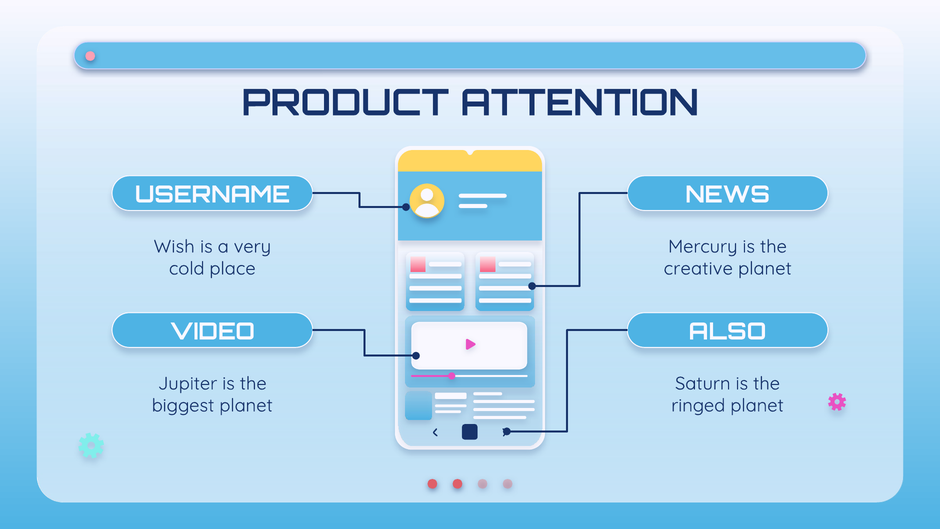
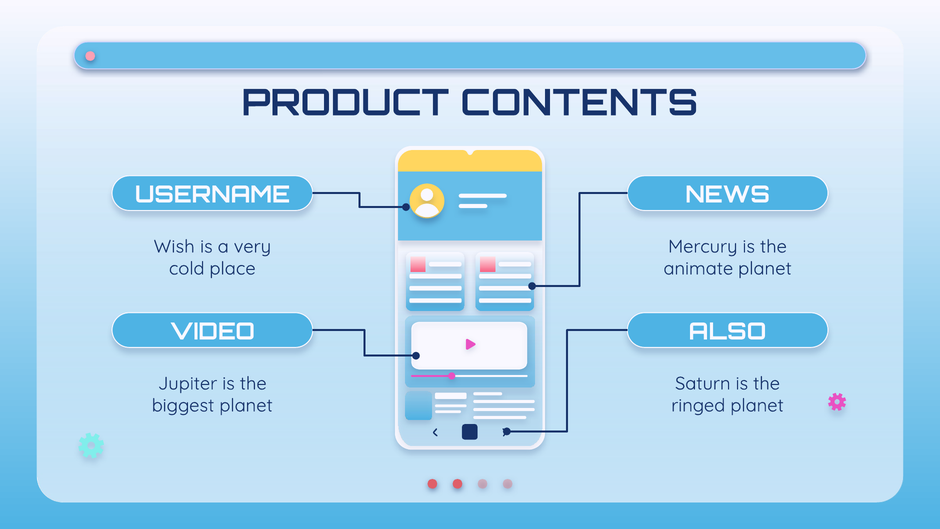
ATTENTION: ATTENTION -> CONTENTS
creative: creative -> animate
